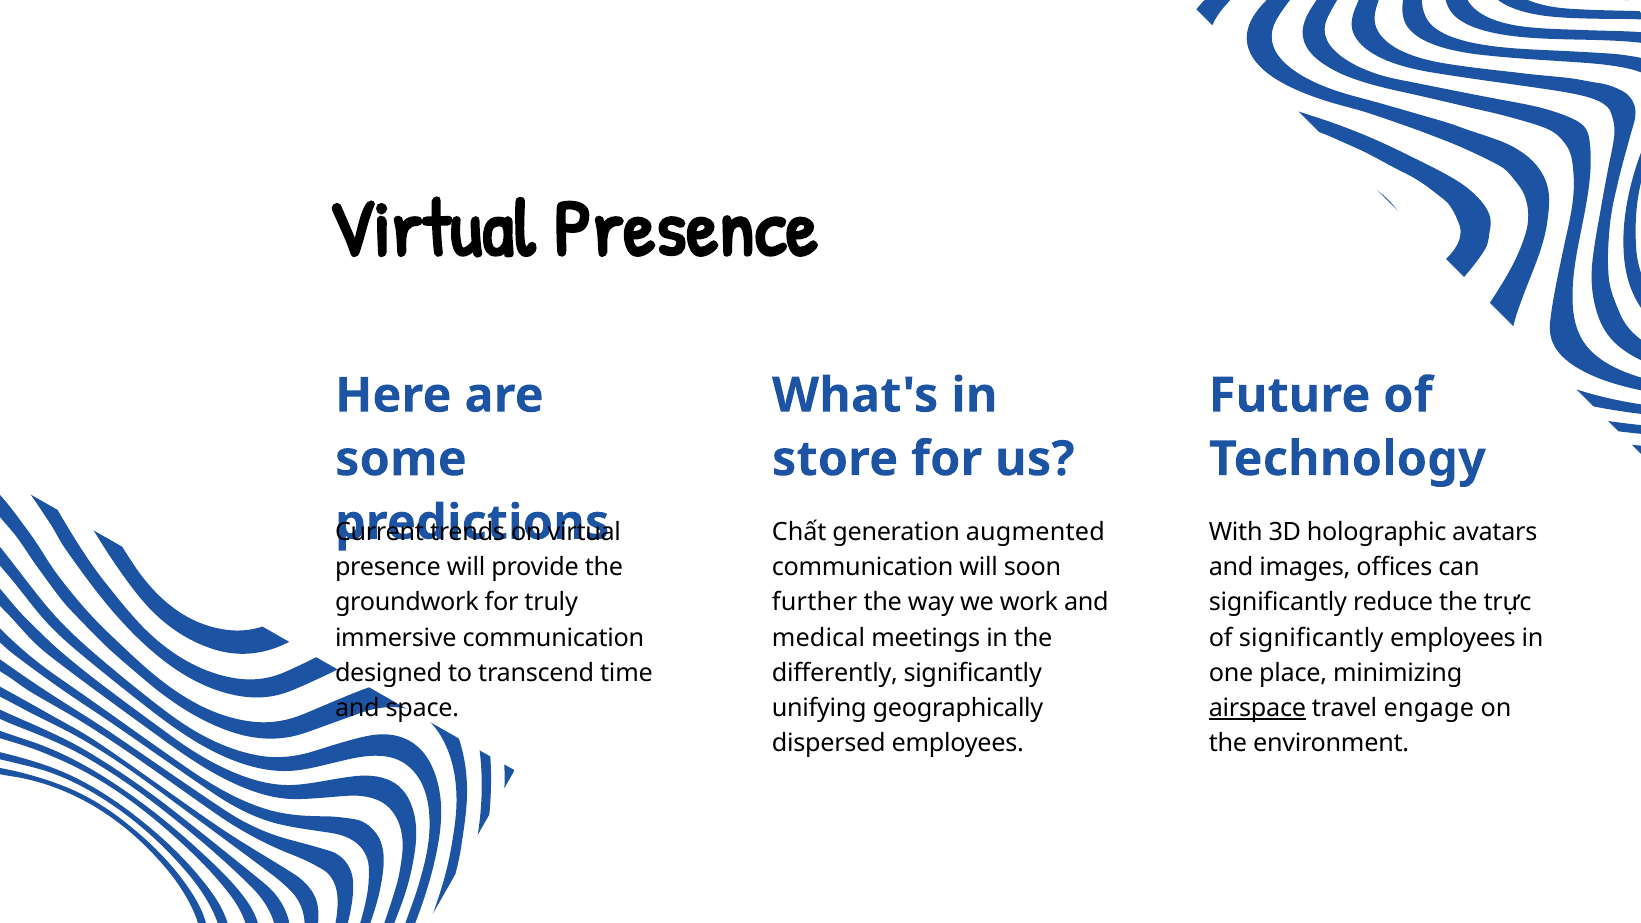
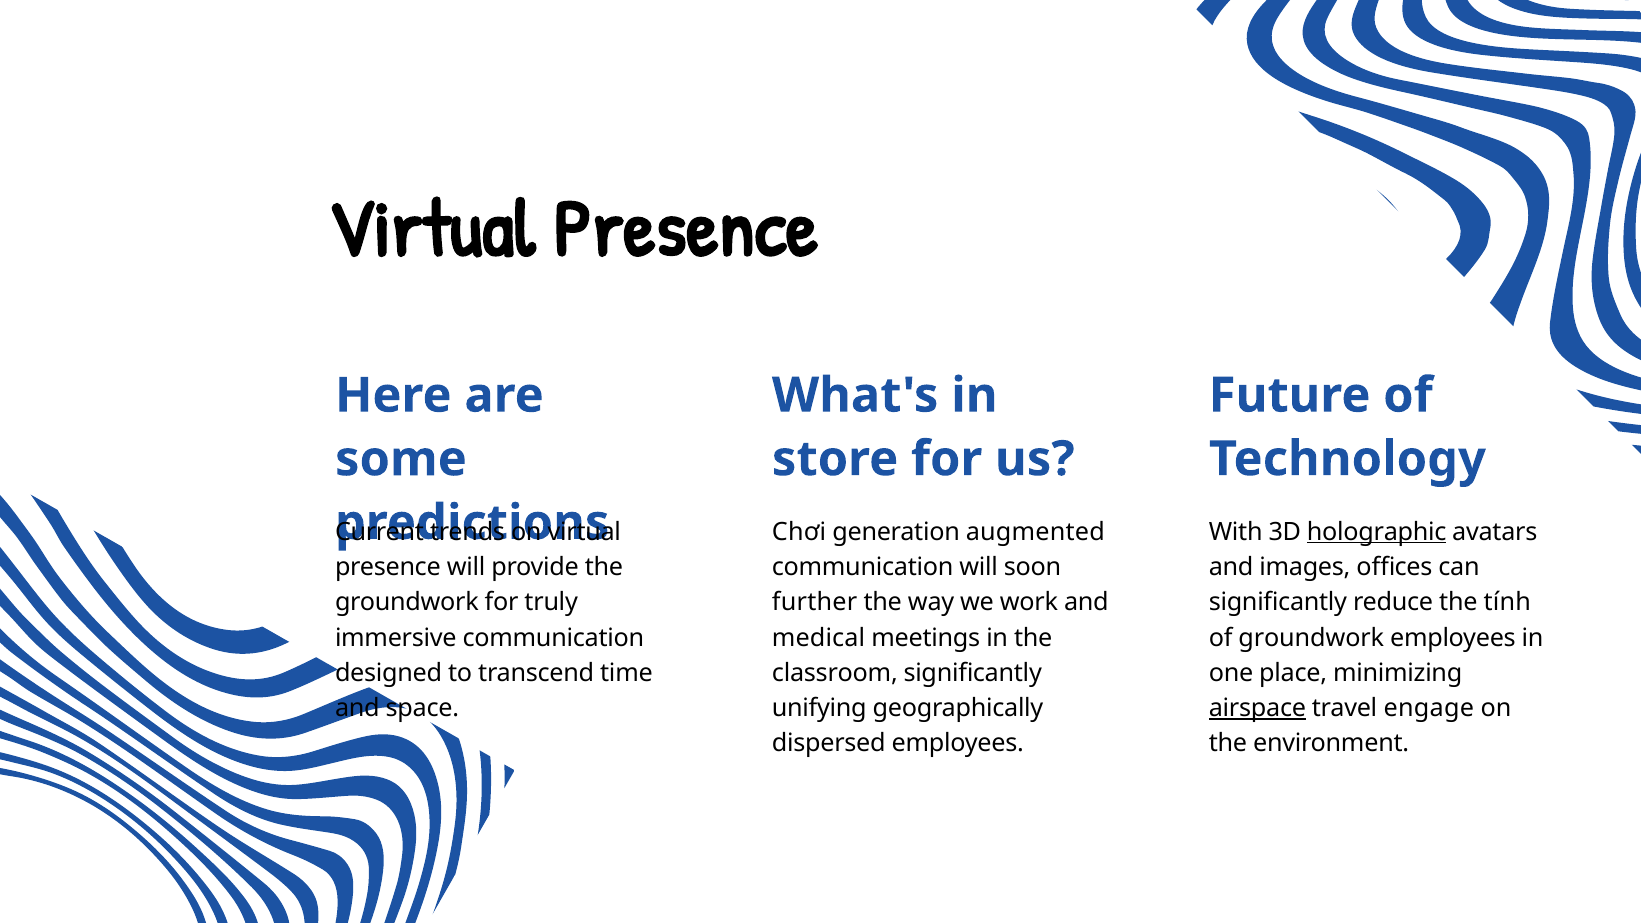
Chất: Chất -> Chơi
holographic underline: none -> present
trực: trực -> tính
of significantly: significantly -> groundwork
differently: differently -> classroom
